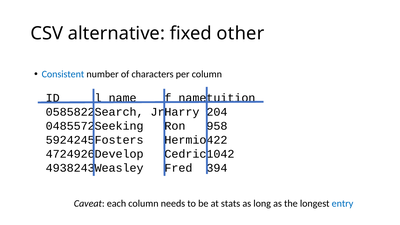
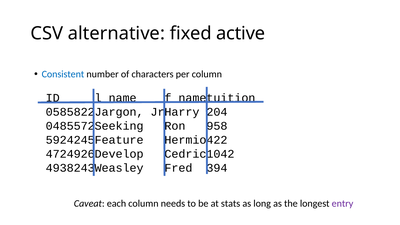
other: other -> active
0585822Search: 0585822Search -> 0585822Jargon
5924245Fosters: 5924245Fosters -> 5924245Feature
entry colour: blue -> purple
